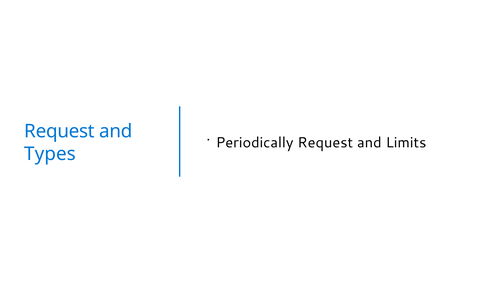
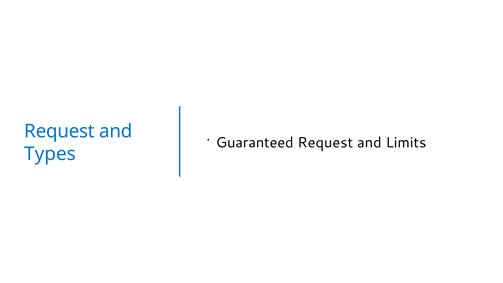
Periodically: Periodically -> Guaranteed
